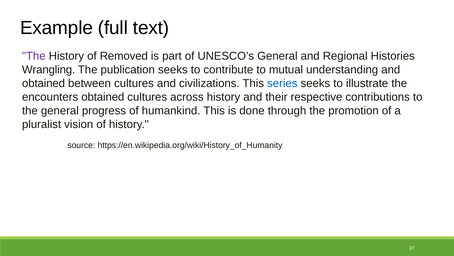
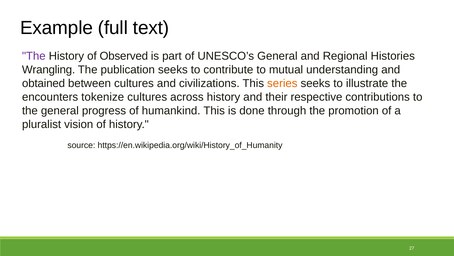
Removed: Removed -> Observed
series colour: blue -> orange
encounters obtained: obtained -> tokenize
